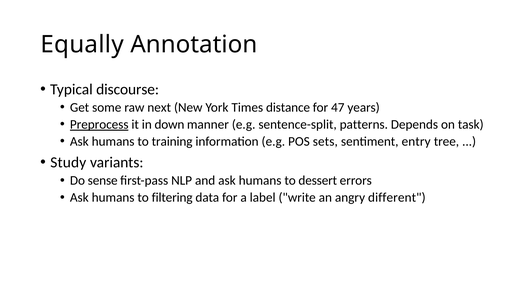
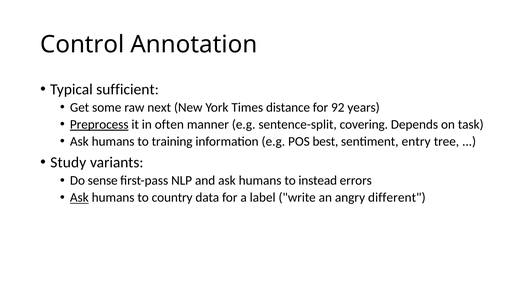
Equally: Equally -> Control
discourse: discourse -> sufficient
47: 47 -> 92
down: down -> often
patterns: patterns -> covering
sets: sets -> best
dessert: dessert -> instead
Ask at (79, 198) underline: none -> present
filtering: filtering -> country
